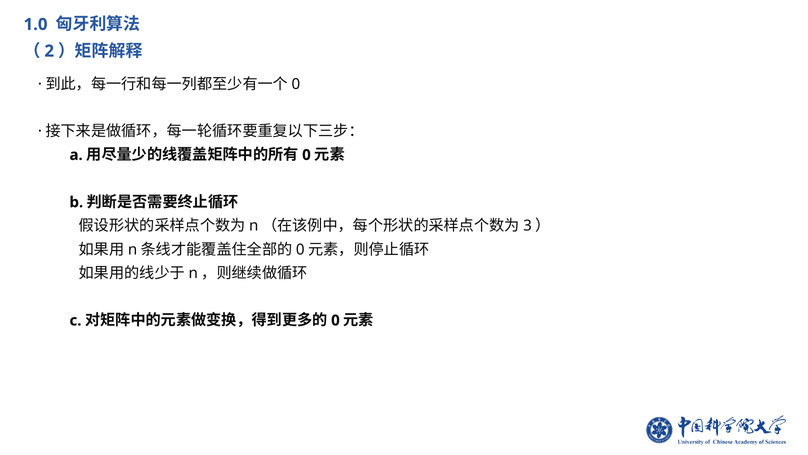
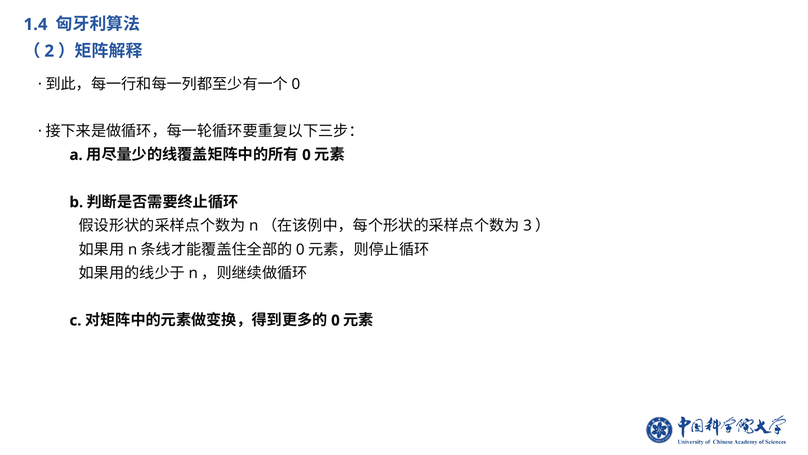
1.0: 1.0 -> 1.4
